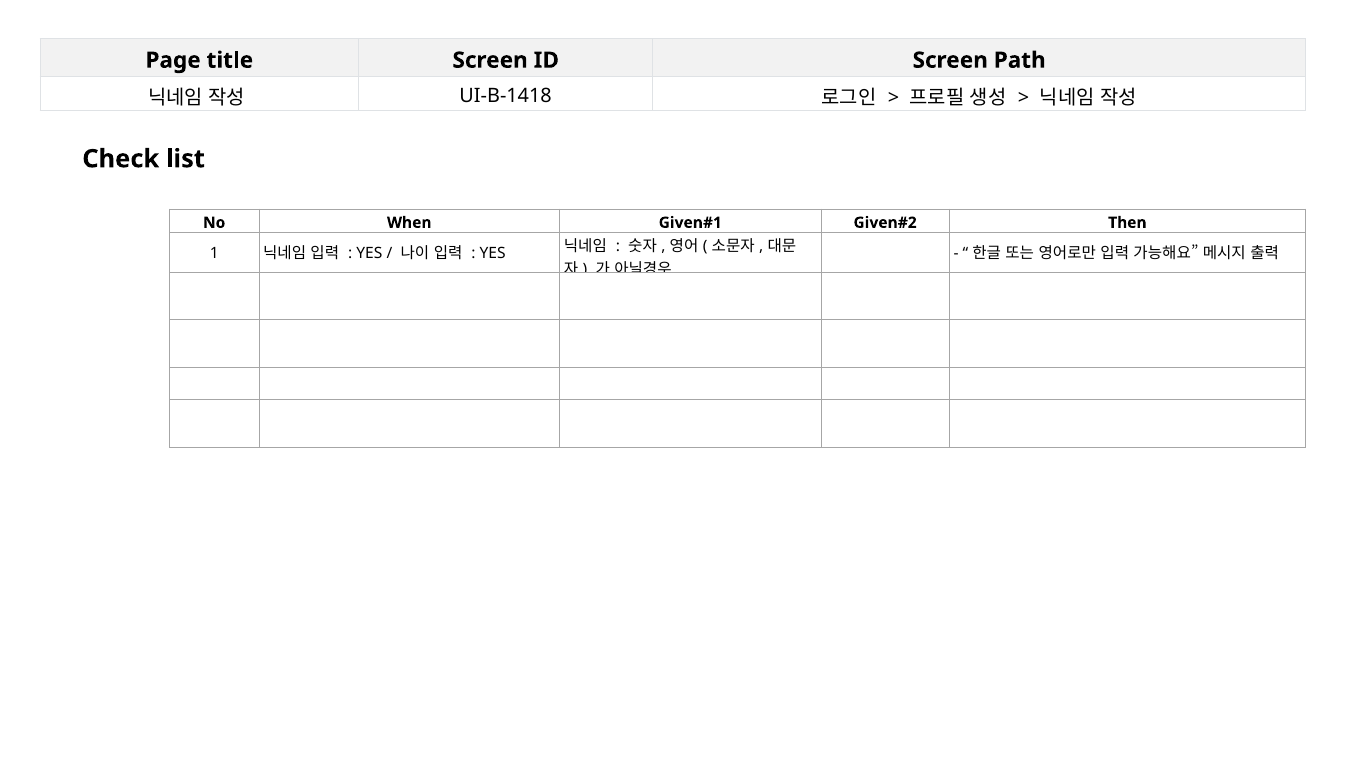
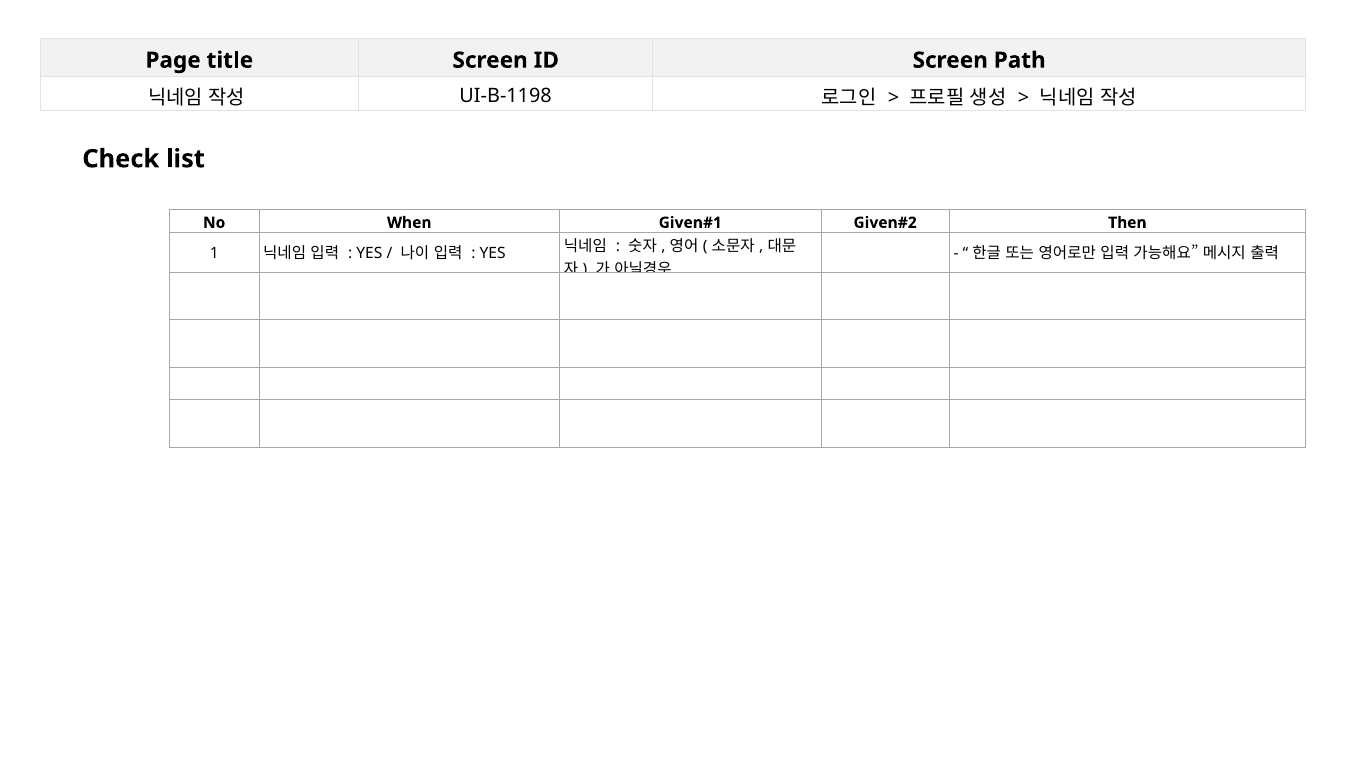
UI-B-1418: UI-B-1418 -> UI-B-1198
